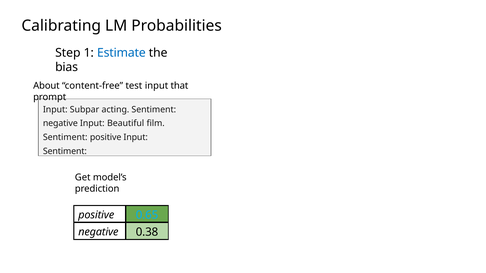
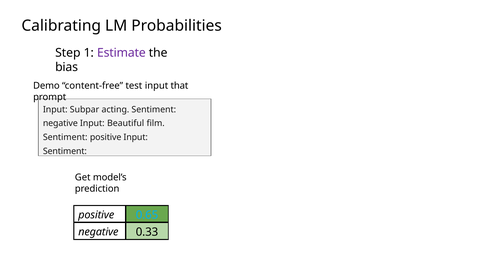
Estimate colour: blue -> purple
About: About -> Demo
0.38: 0.38 -> 0.33
